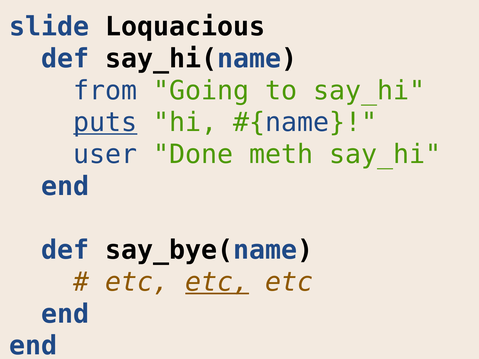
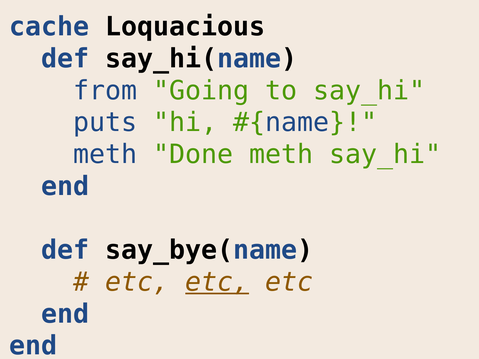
slide: slide -> cache
puts underline: present -> none
user at (105, 155): user -> meth
